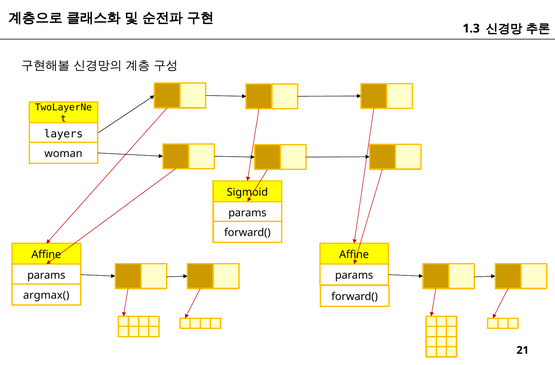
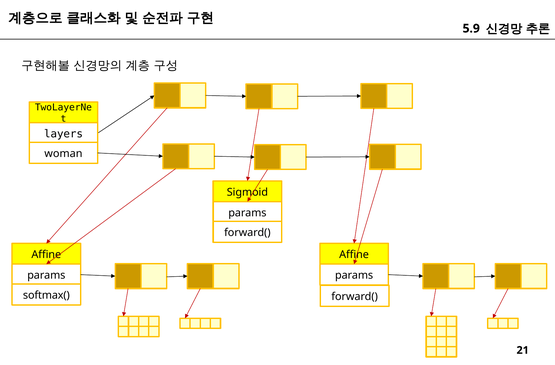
1.3: 1.3 -> 5.9
argmax(: argmax( -> softmax(
